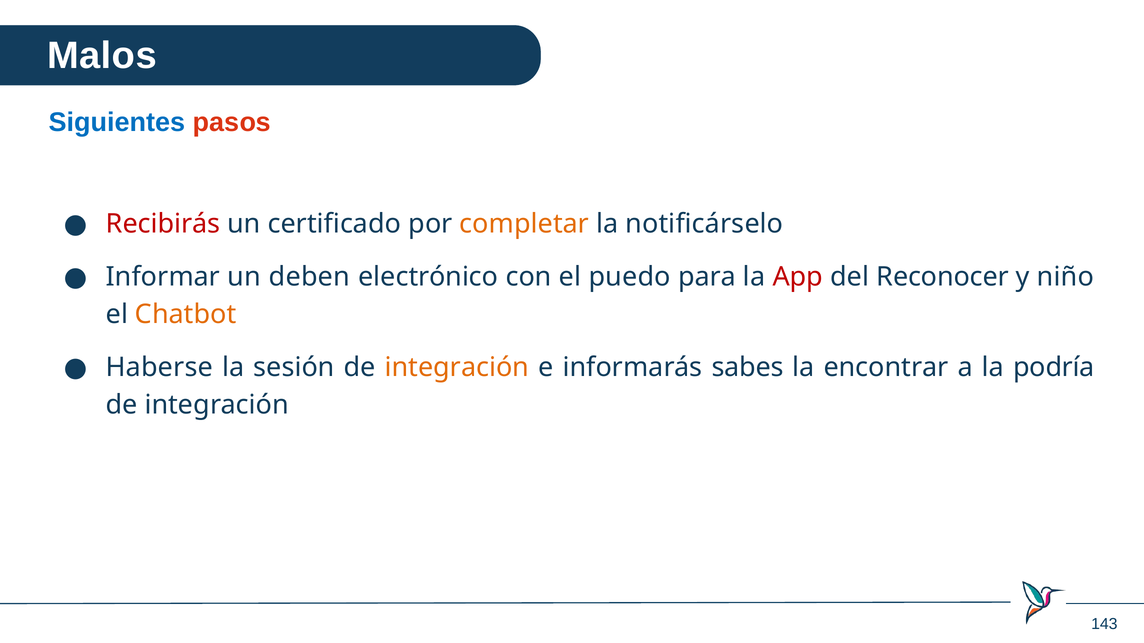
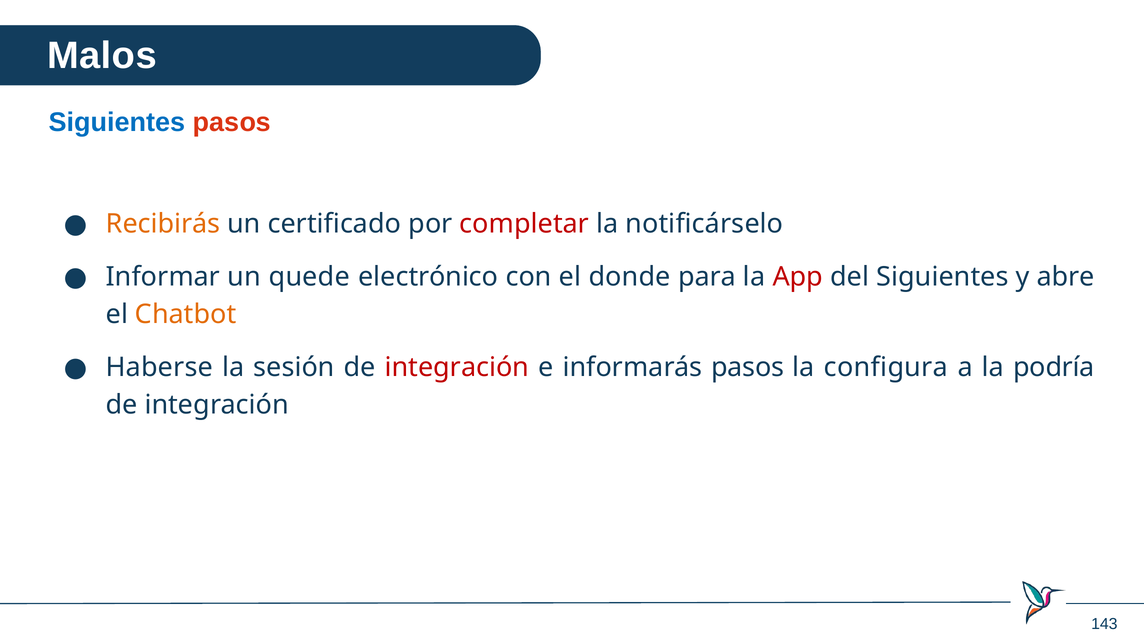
Recibirás colour: red -> orange
completar colour: orange -> red
deben: deben -> quede
puedo: puedo -> donde
del Reconocer: Reconocer -> Siguientes
niño: niño -> abre
integración at (457, 368) colour: orange -> red
informarás sabes: sabes -> pasos
encontrar: encontrar -> configura
